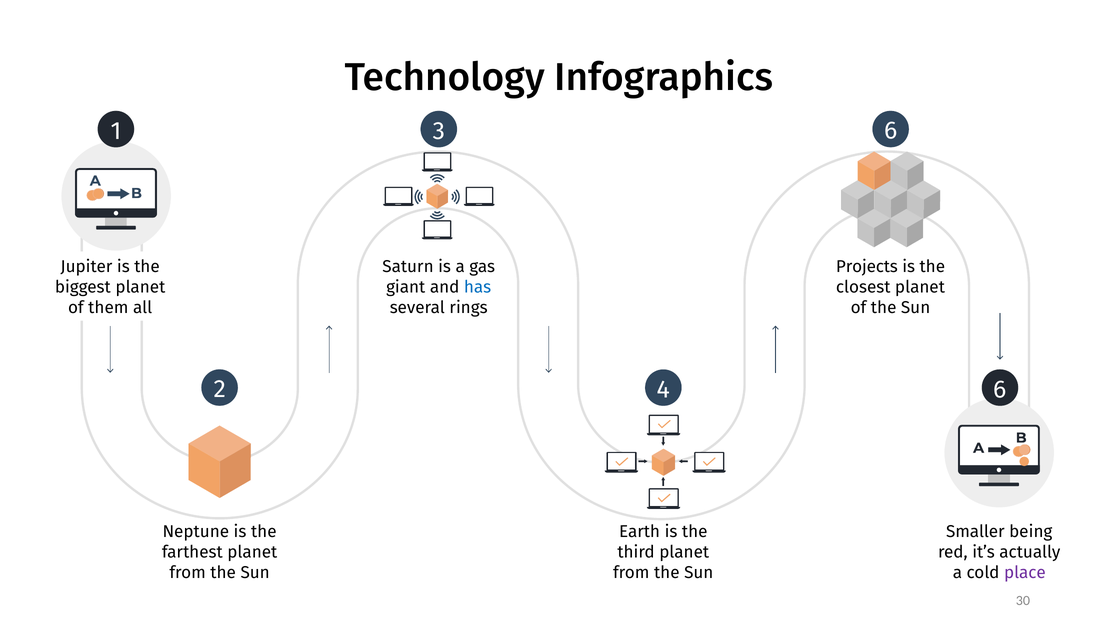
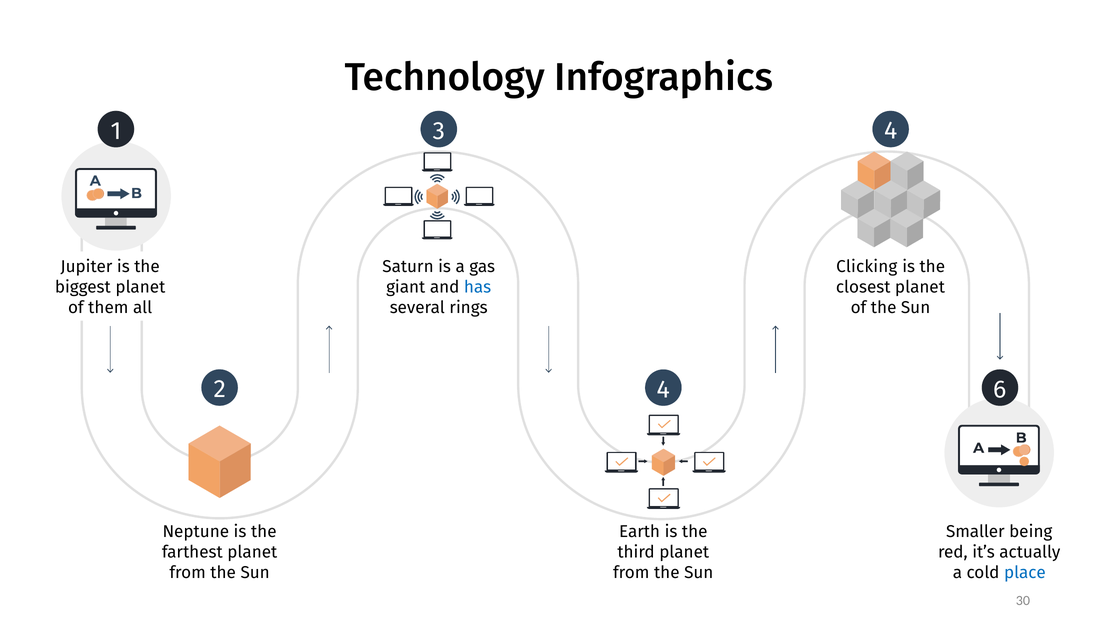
3 6: 6 -> 4
Projects: Projects -> Clicking
place colour: purple -> blue
